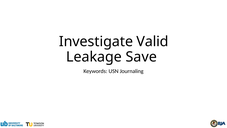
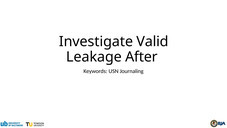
Save: Save -> After
